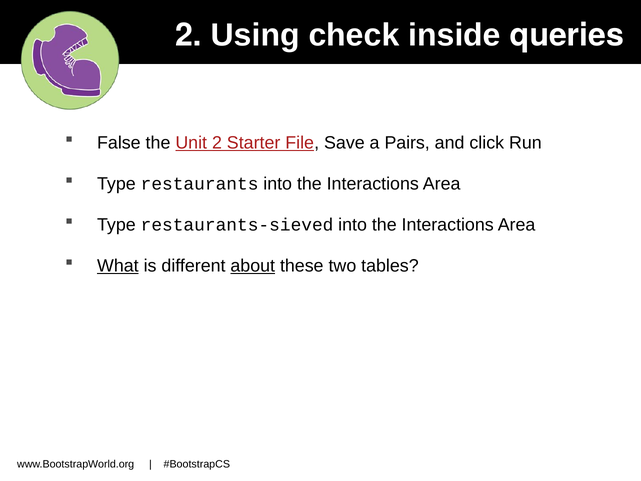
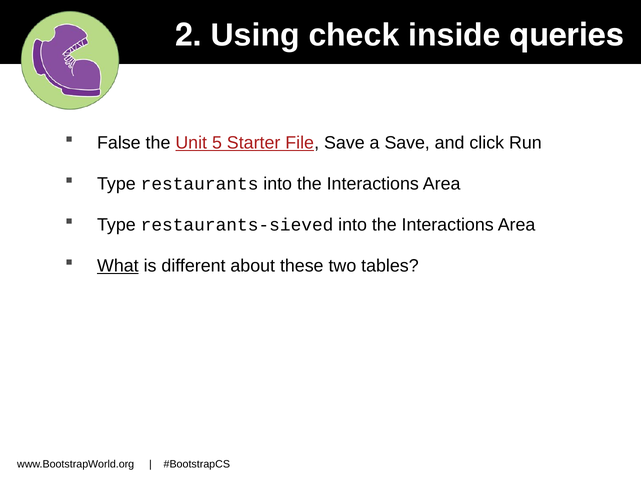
Unit 2: 2 -> 5
a Pairs: Pairs -> Save
about underline: present -> none
